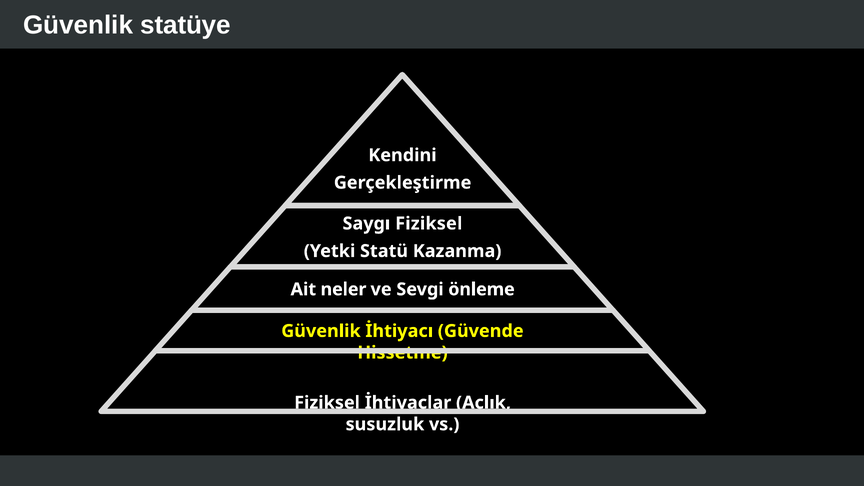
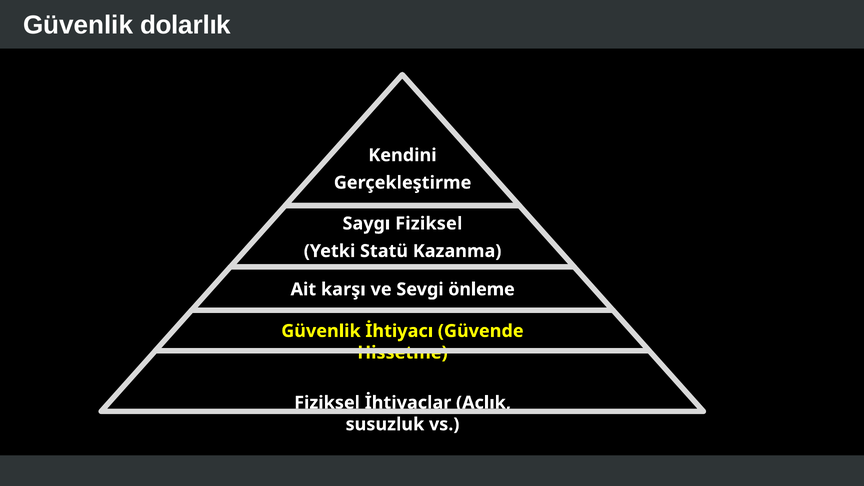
statüye: statüye -> dolarlık
neler: neler -> karşı
